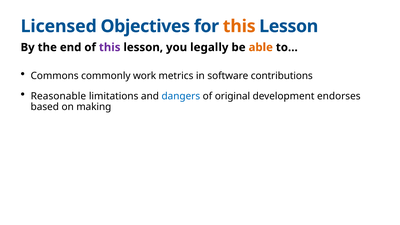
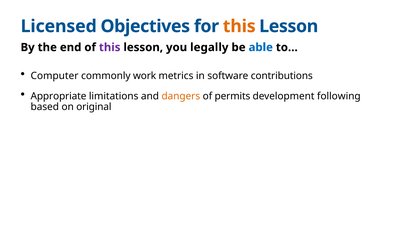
able colour: orange -> blue
Commons: Commons -> Computer
Reasonable: Reasonable -> Appropriate
dangers colour: blue -> orange
original: original -> permits
endorses: endorses -> following
making: making -> original
